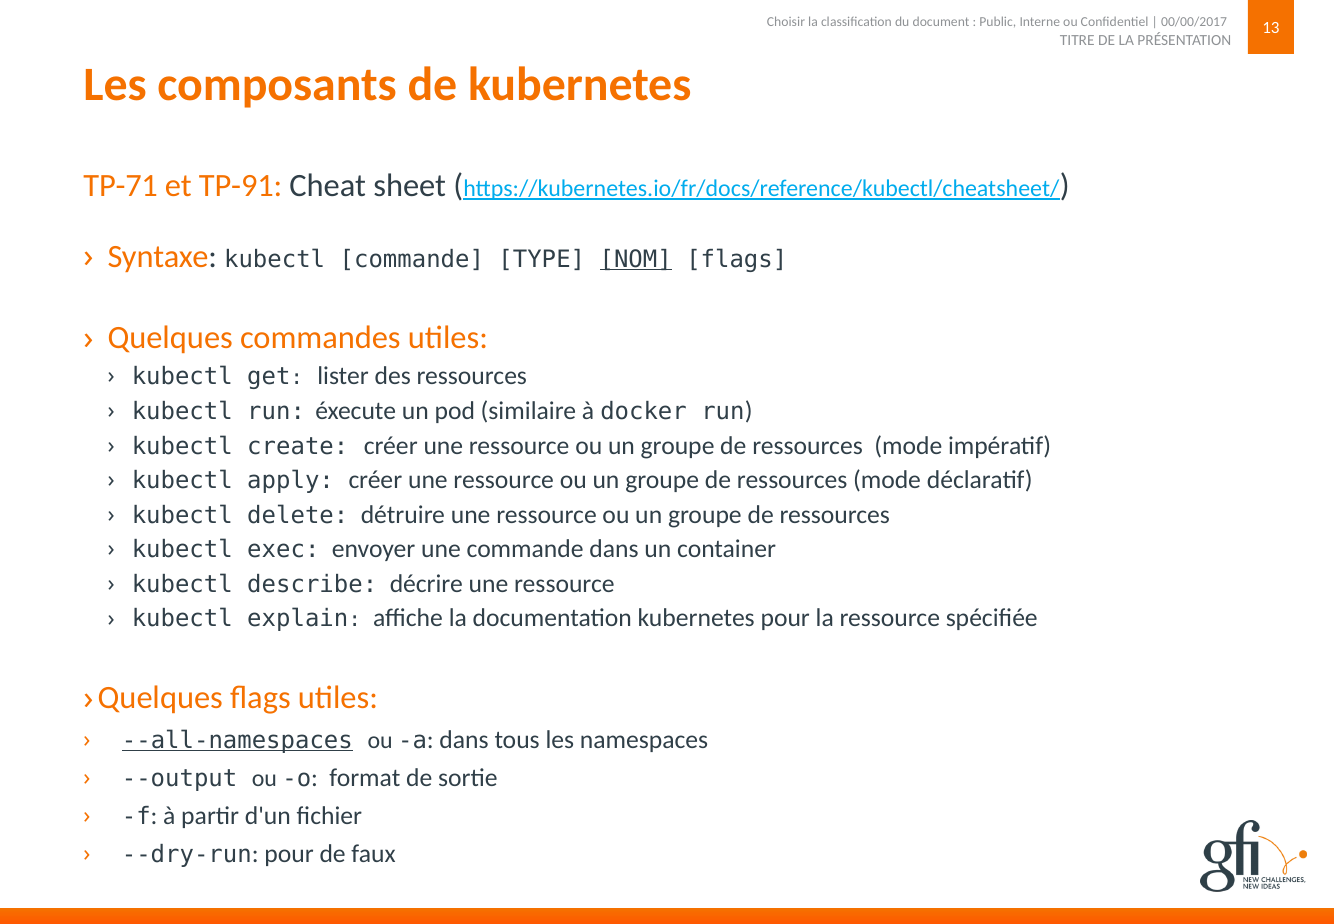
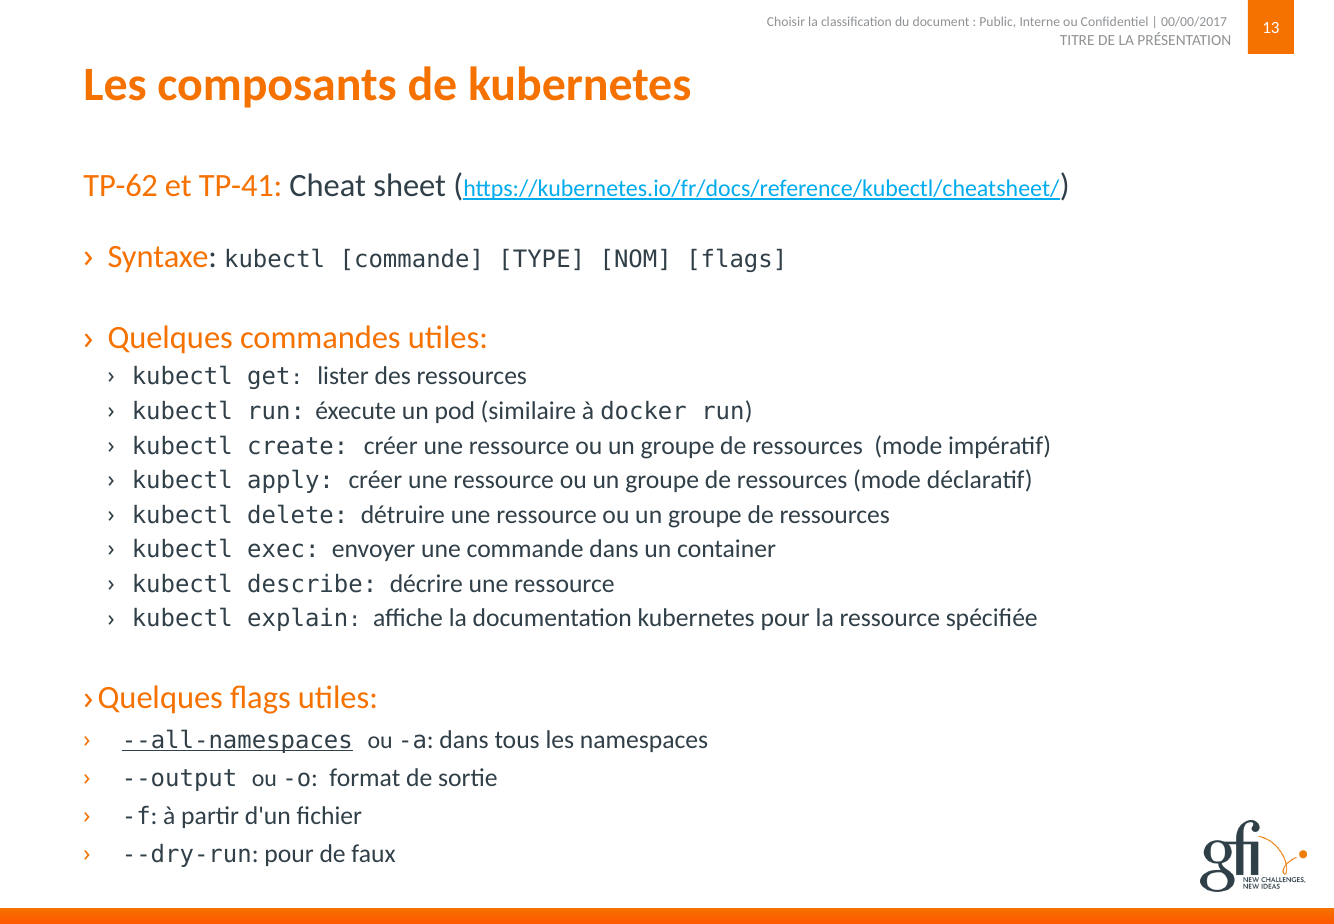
TP-71: TP-71 -> TP-62
TP-91: TP-91 -> TP-41
NOM underline: present -> none
